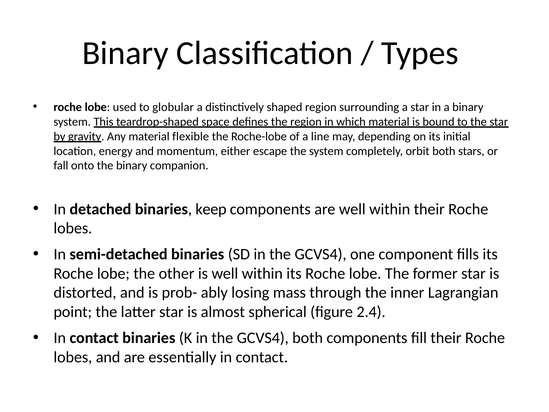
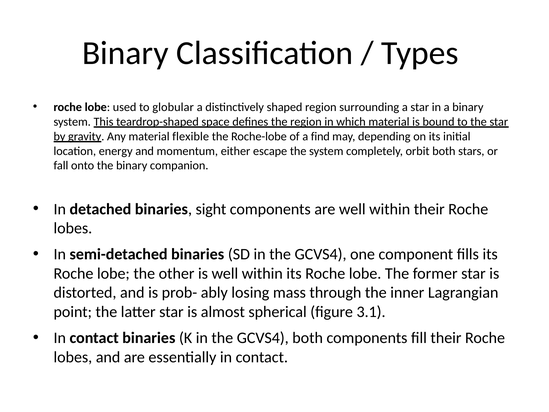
line: line -> find
keep: keep -> sight
2.4: 2.4 -> 3.1
